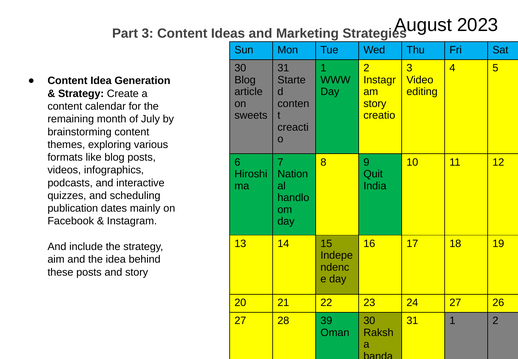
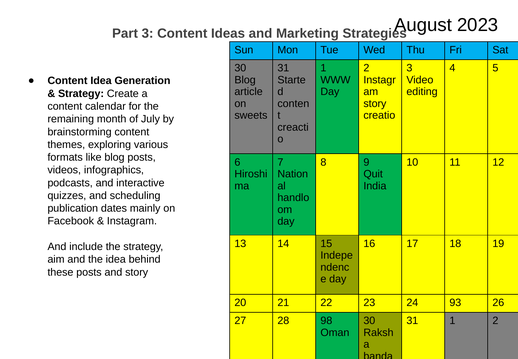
24 27: 27 -> 93
39: 39 -> 98
